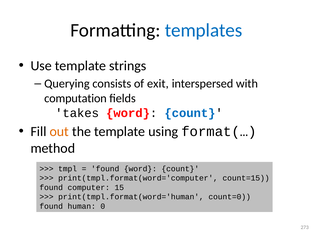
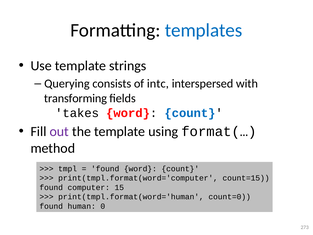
exit: exit -> intc
computation: computation -> transforming
out colour: orange -> purple
